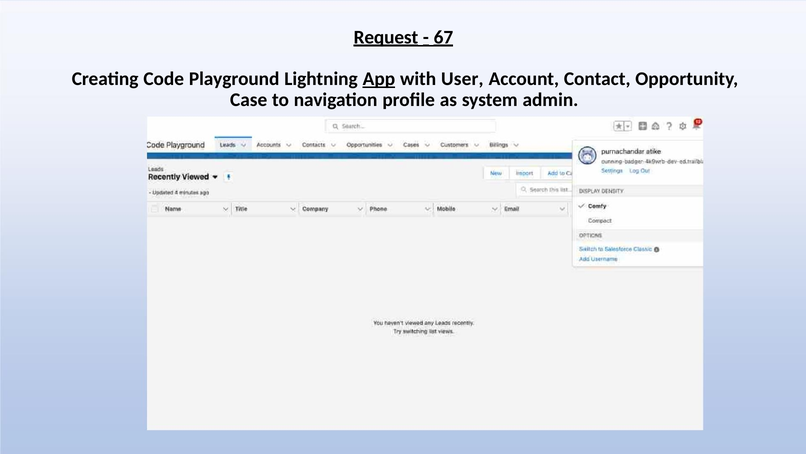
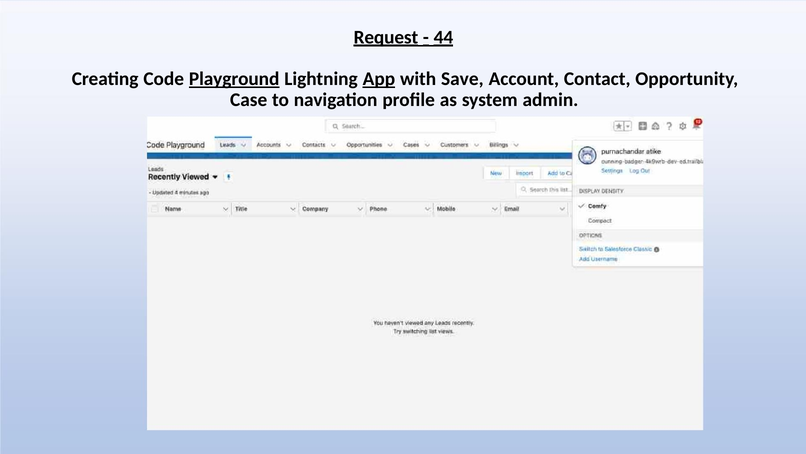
67: 67 -> 44
Playground underline: none -> present
User: User -> Save
